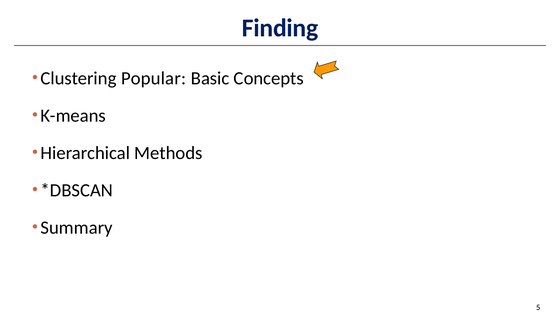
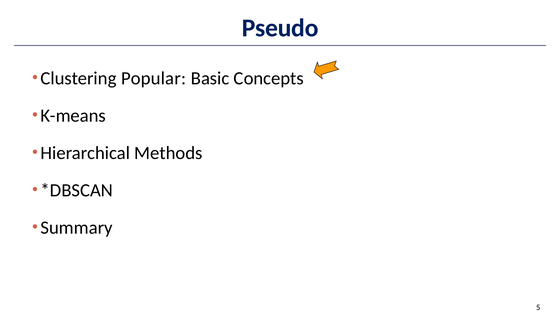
Finding: Finding -> Pseudo
